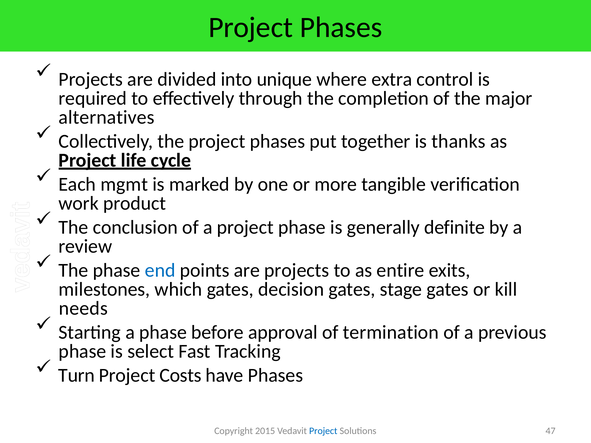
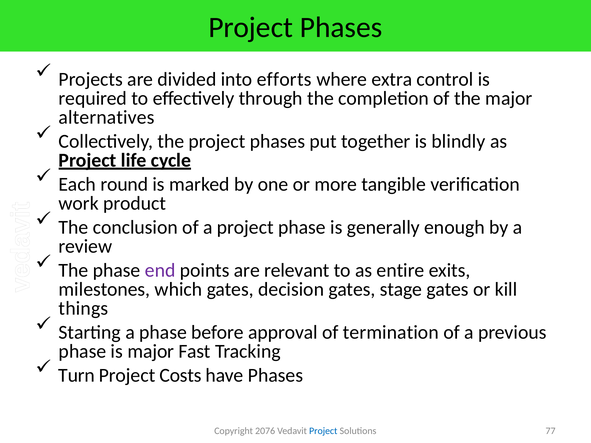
unique: unique -> efforts
thanks: thanks -> blindly
mgmt: mgmt -> round
definite: definite -> enough
end colour: blue -> purple
are projects: projects -> relevant
needs: needs -> things
is select: select -> major
2015: 2015 -> 2076
47: 47 -> 77
